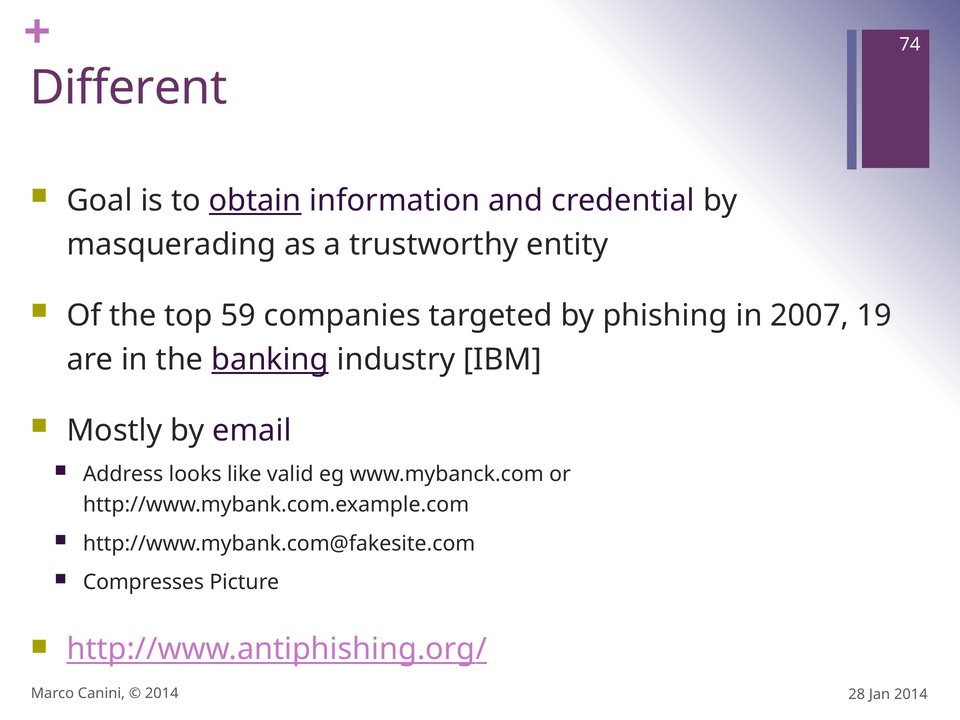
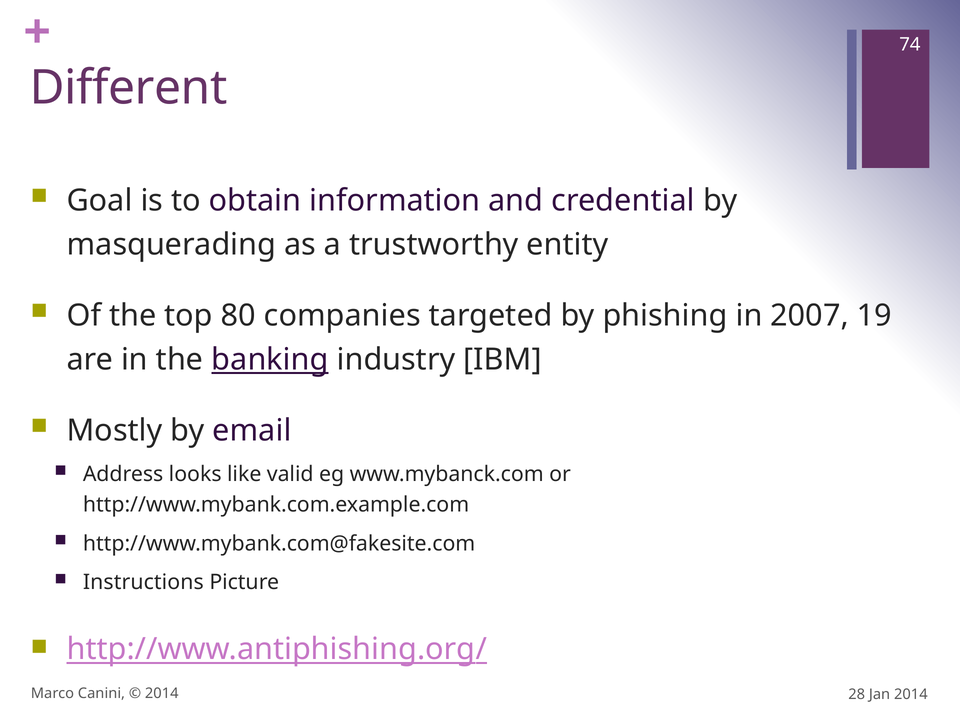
obtain underline: present -> none
59: 59 -> 80
Compresses: Compresses -> Instructions
